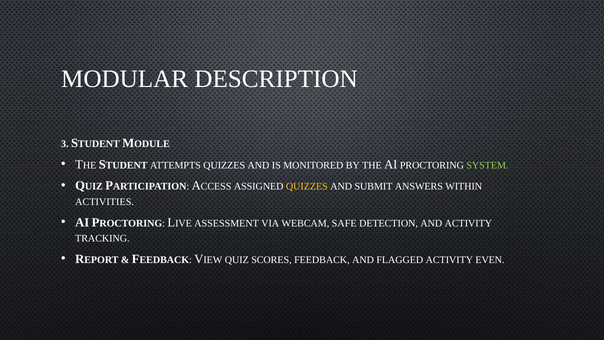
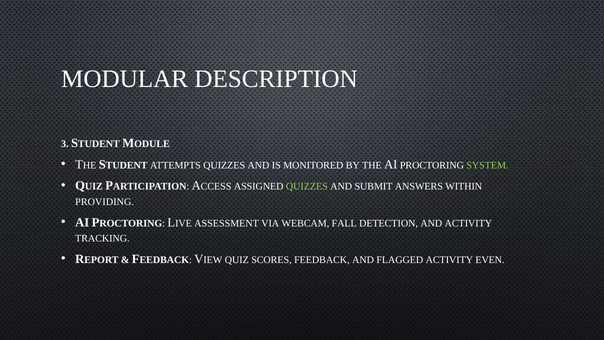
QUIZZES at (307, 186) colour: yellow -> light green
ACTIVITIES: ACTIVITIES -> PROVIDING
SAFE: SAFE -> FALL
